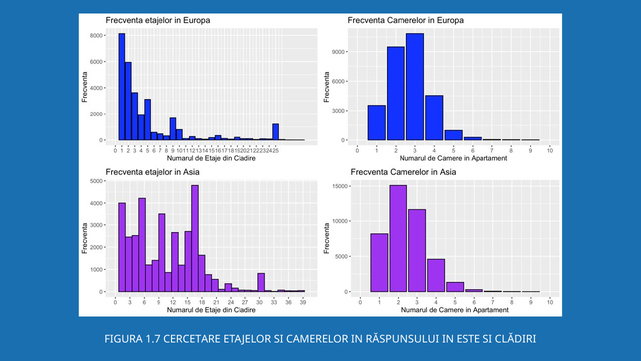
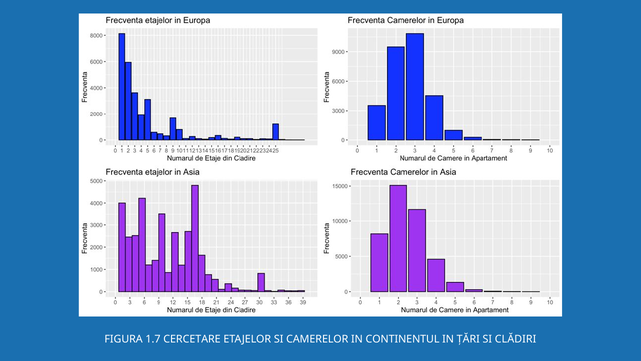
RĂSPUNSULUI: RĂSPUNSULUI -> CONTINENTUL
ESTE: ESTE -> ȚĂRI
